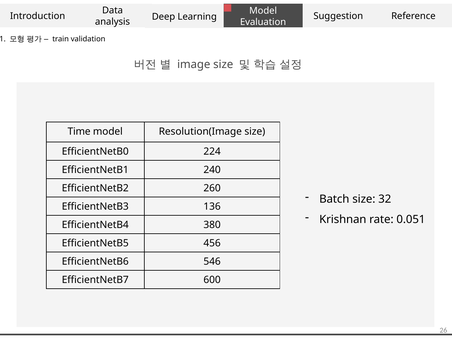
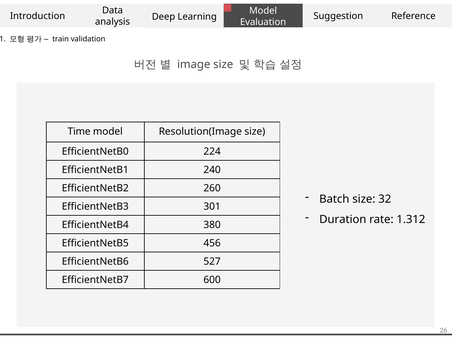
136: 136 -> 301
Krishnan: Krishnan -> Duration
0.051: 0.051 -> 1.312
546: 546 -> 527
